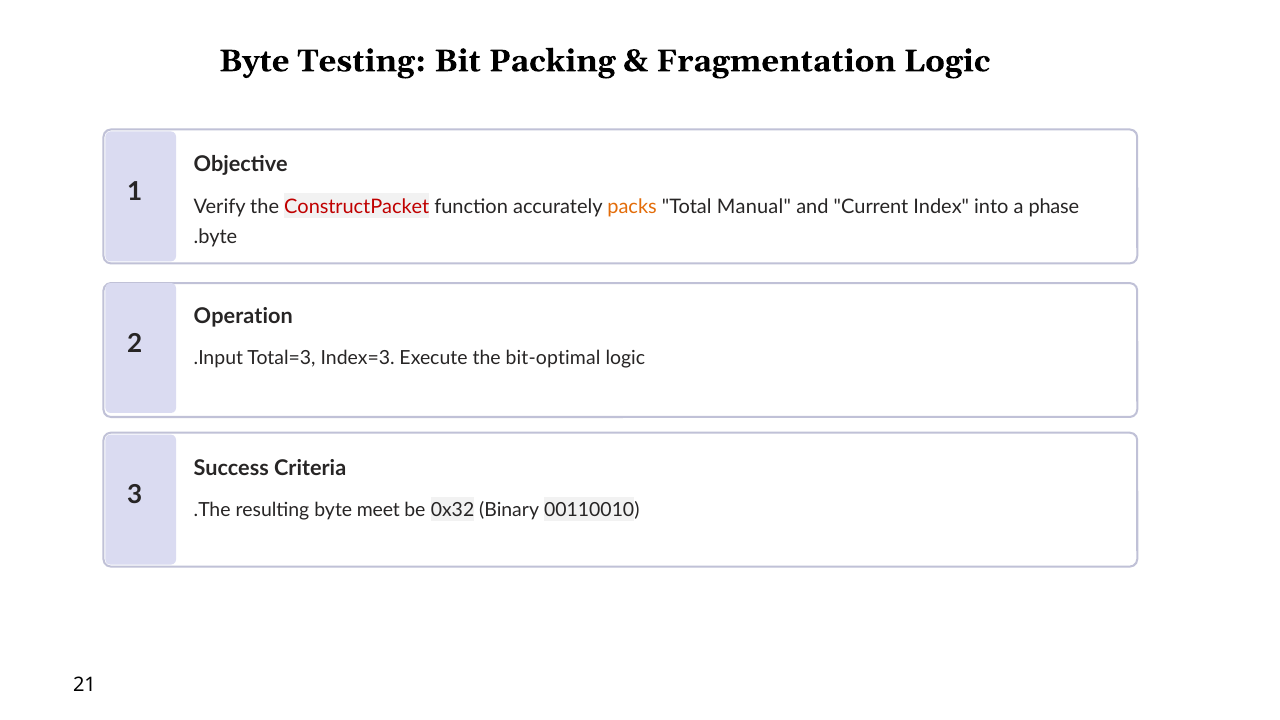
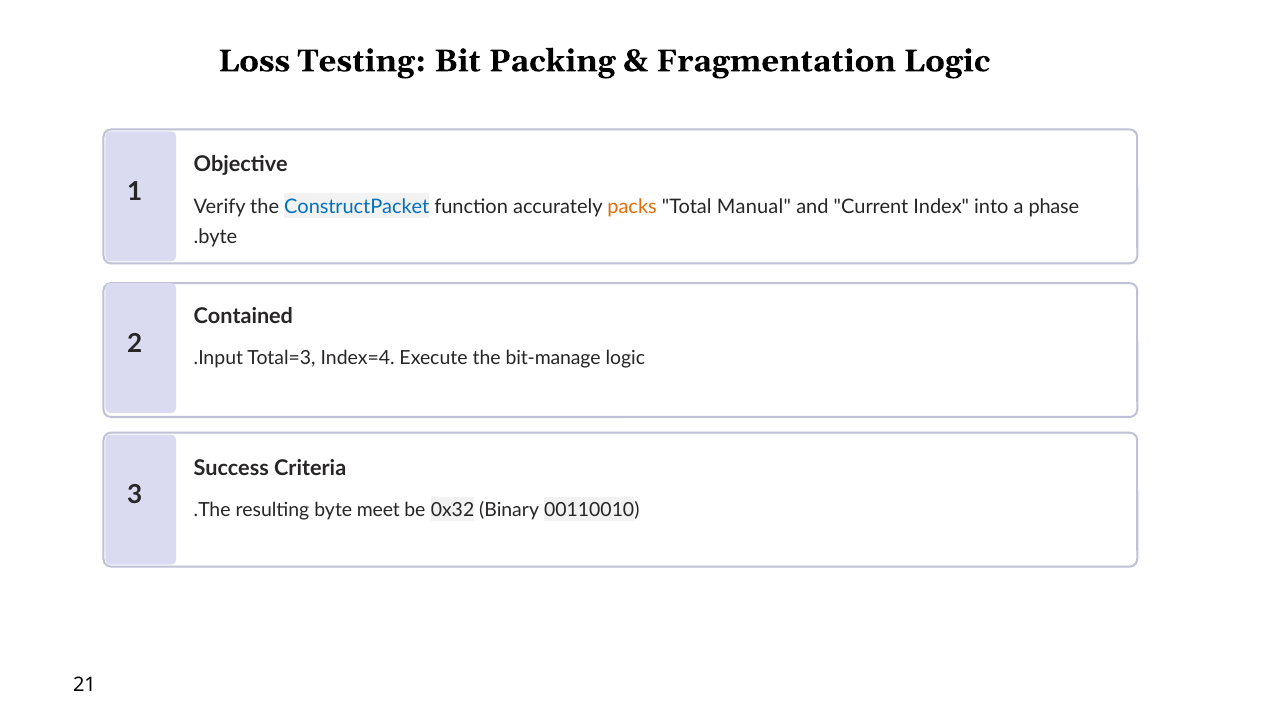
Byte at (254, 61): Byte -> Loss
ConstructPacket colour: red -> blue
Operation: Operation -> Contained
Index=3: Index=3 -> Index=4
bit-optimal: bit-optimal -> bit-manage
